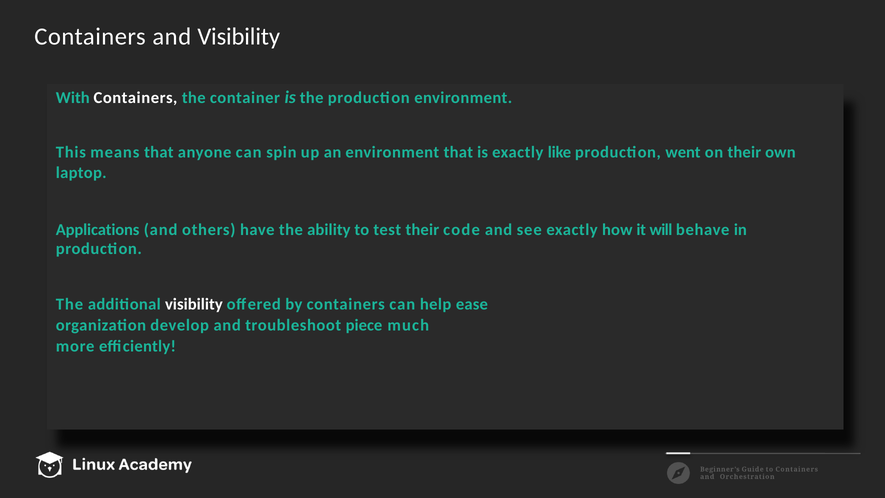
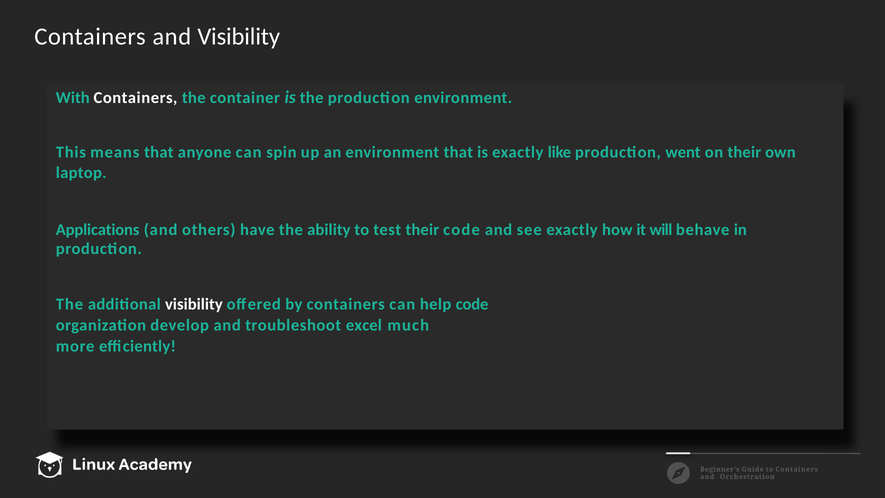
help ease: ease -> code
piece: piece -> excel
